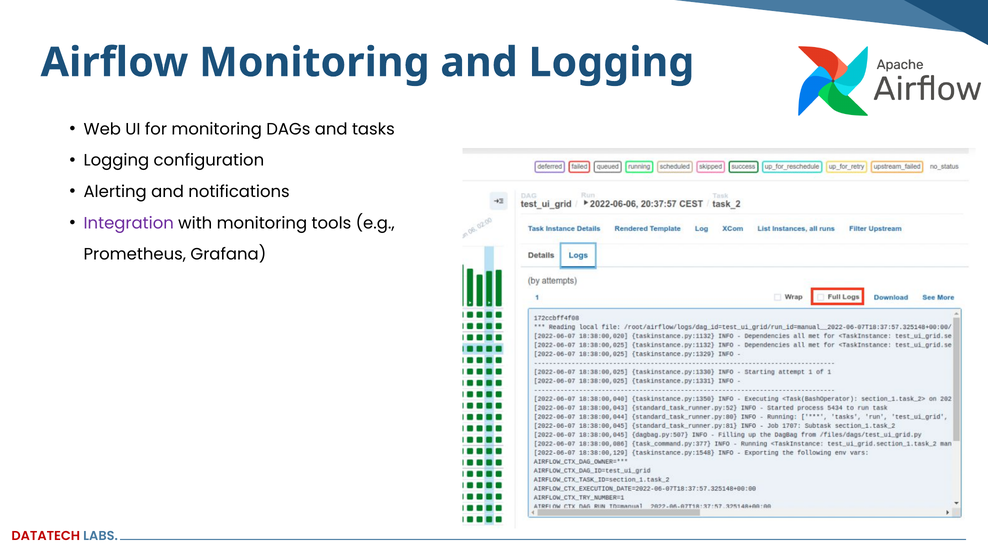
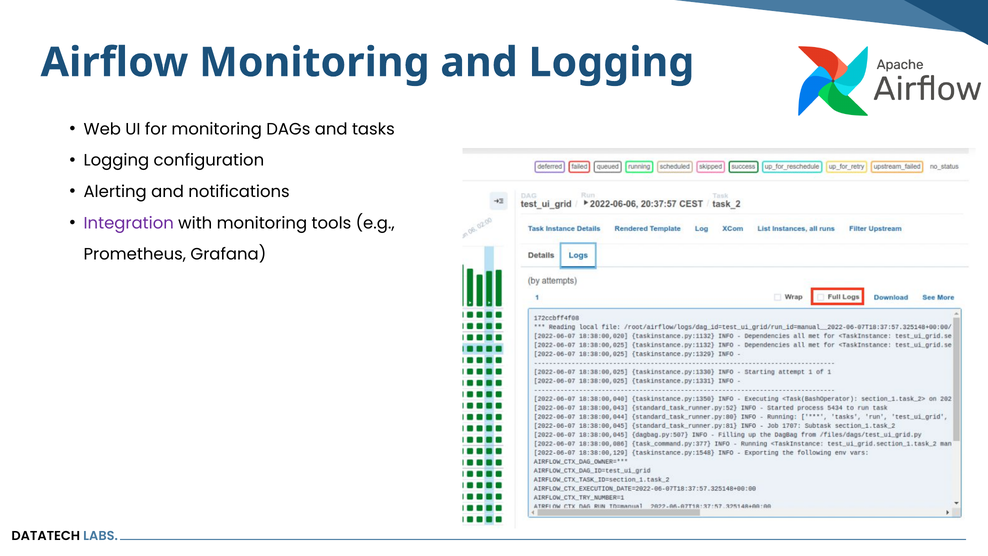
DATATECH colour: red -> black
